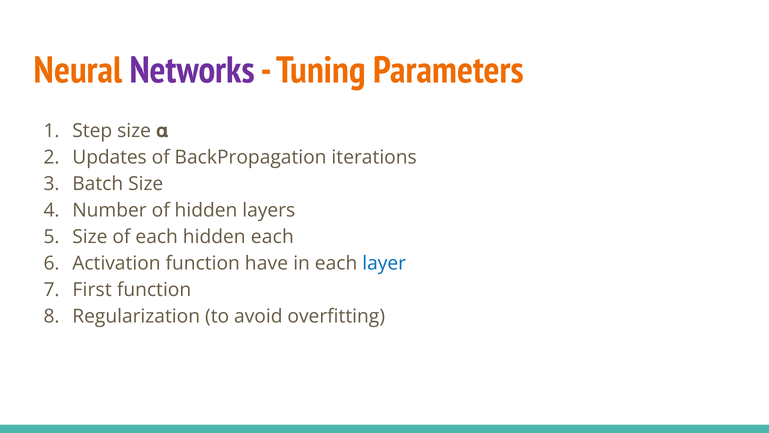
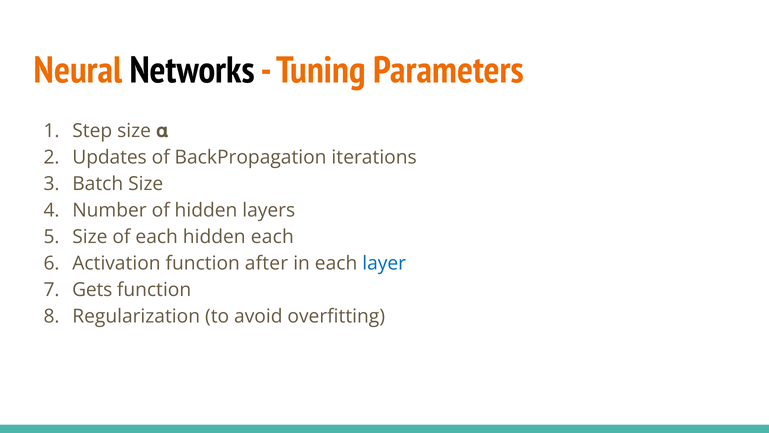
Networks colour: purple -> black
have: have -> after
First: First -> Gets
